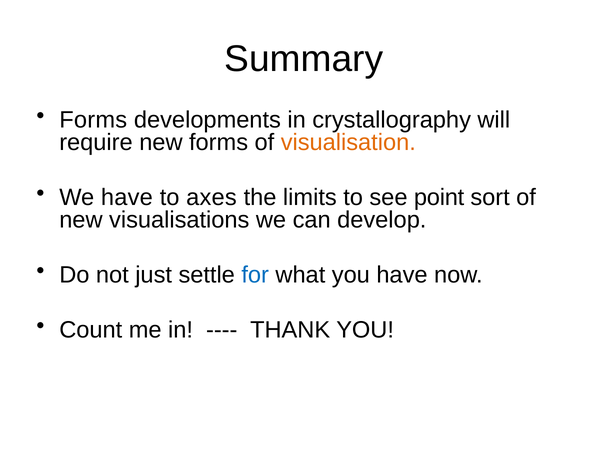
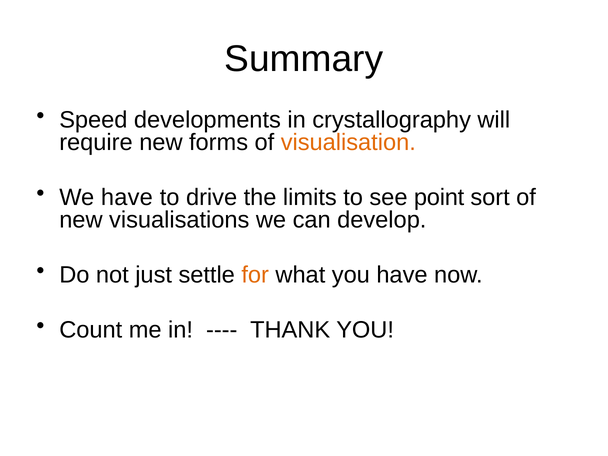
Forms at (93, 120): Forms -> Speed
axes: axes -> drive
for colour: blue -> orange
